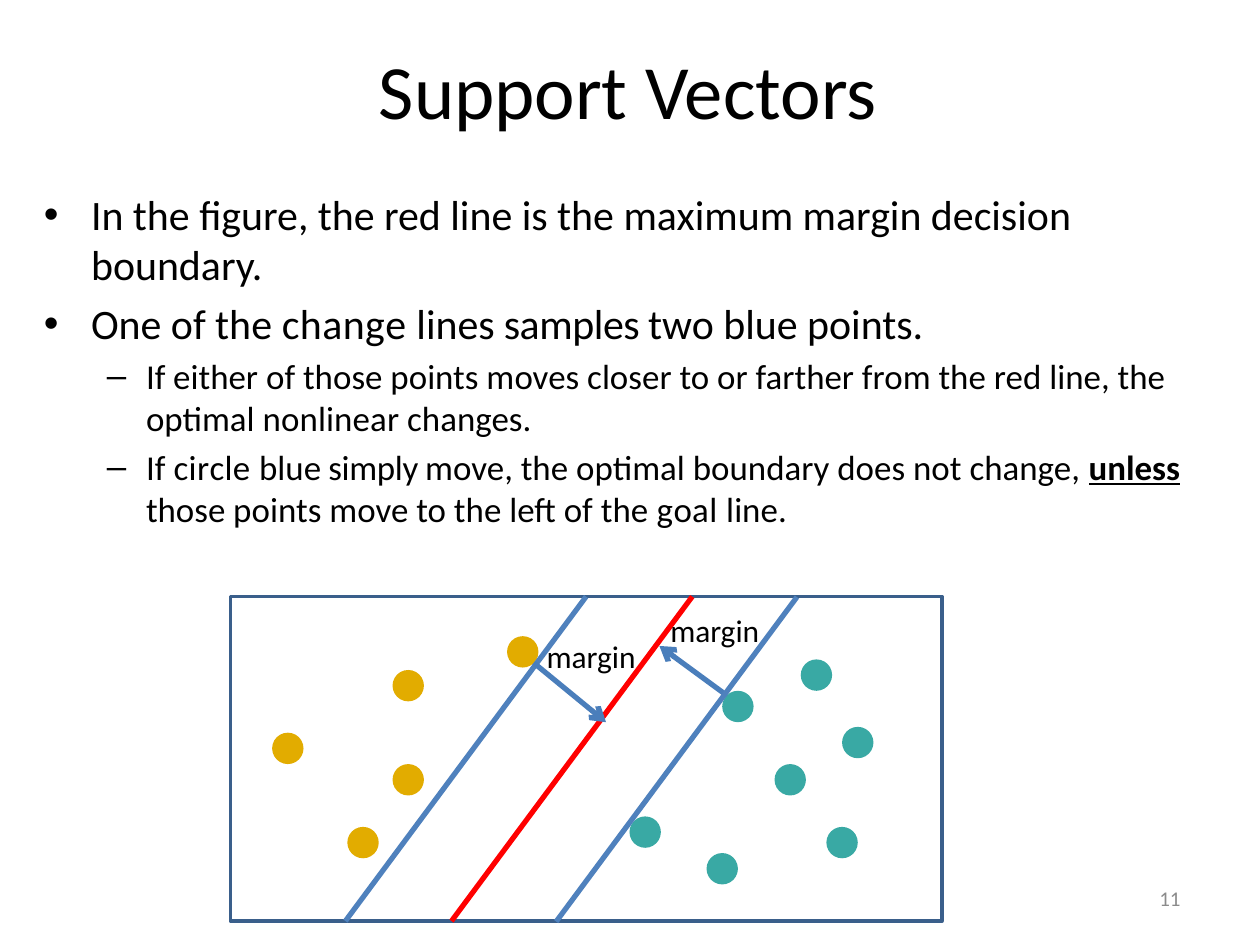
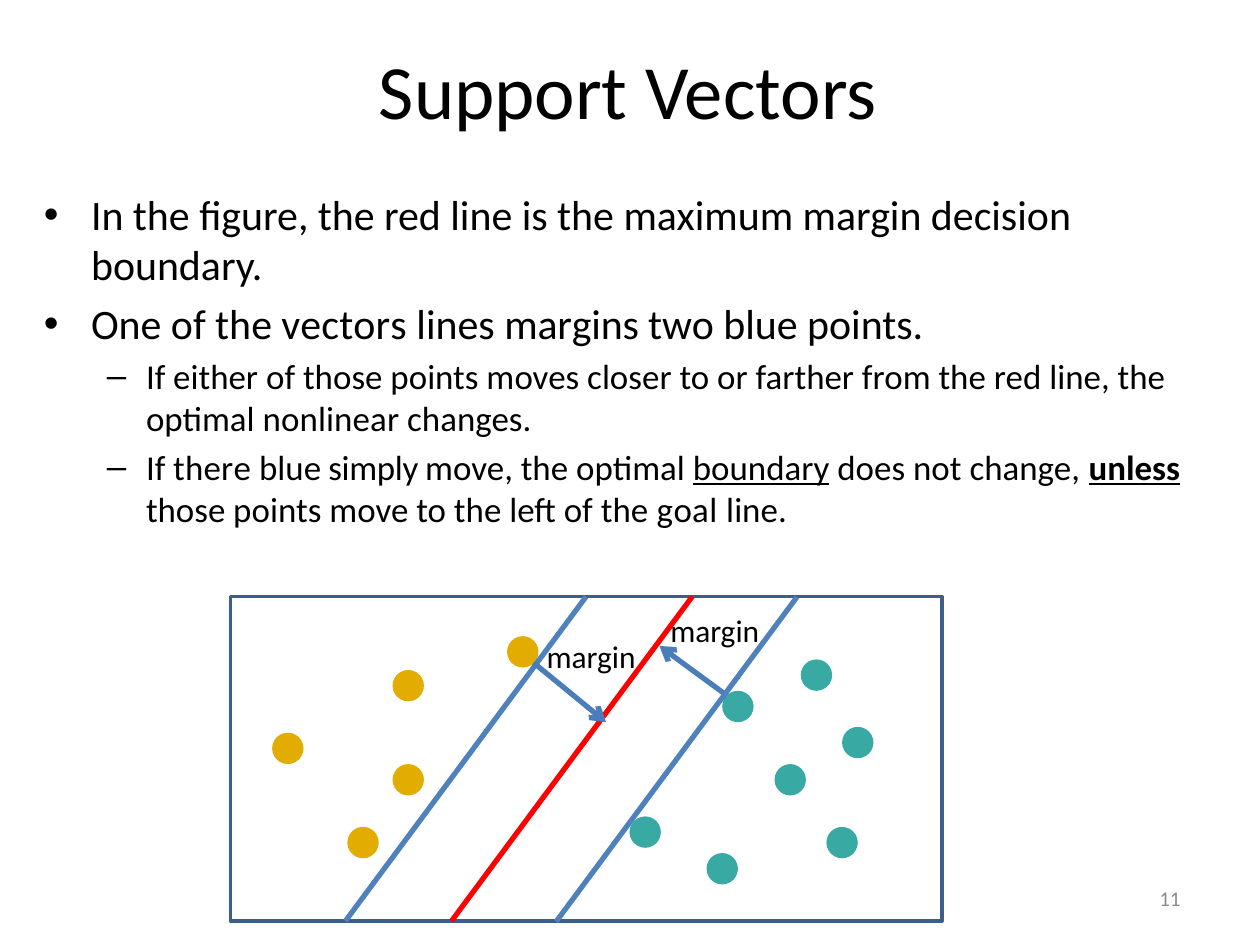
the change: change -> vectors
samples: samples -> margins
circle: circle -> there
boundary at (761, 469) underline: none -> present
